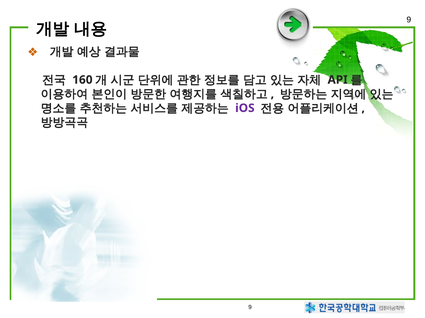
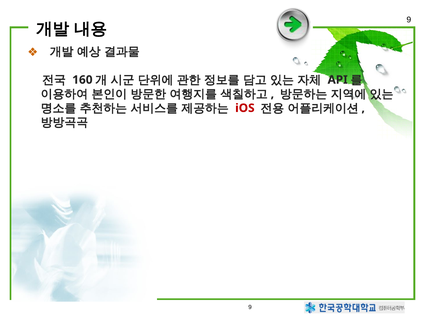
iOS colour: purple -> red
